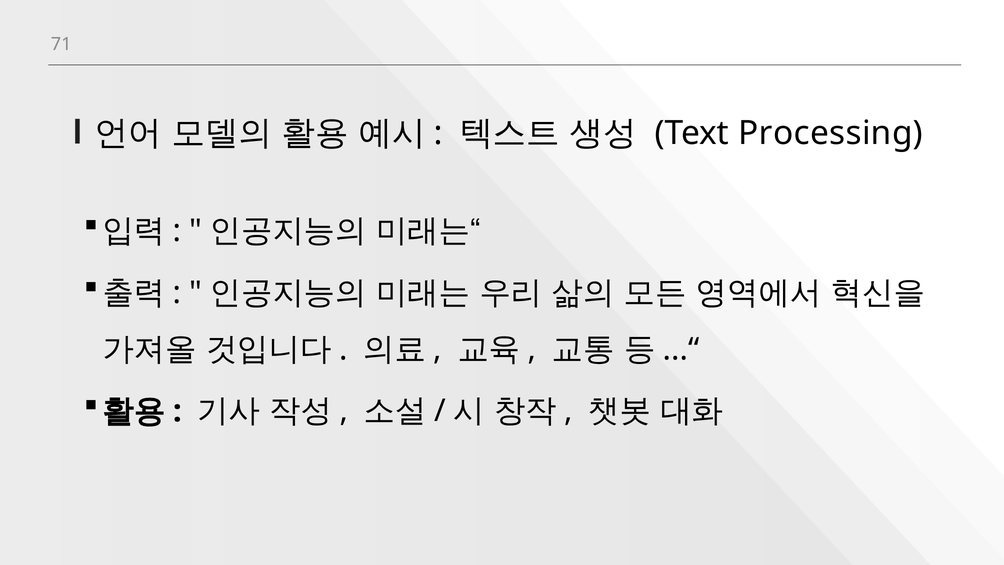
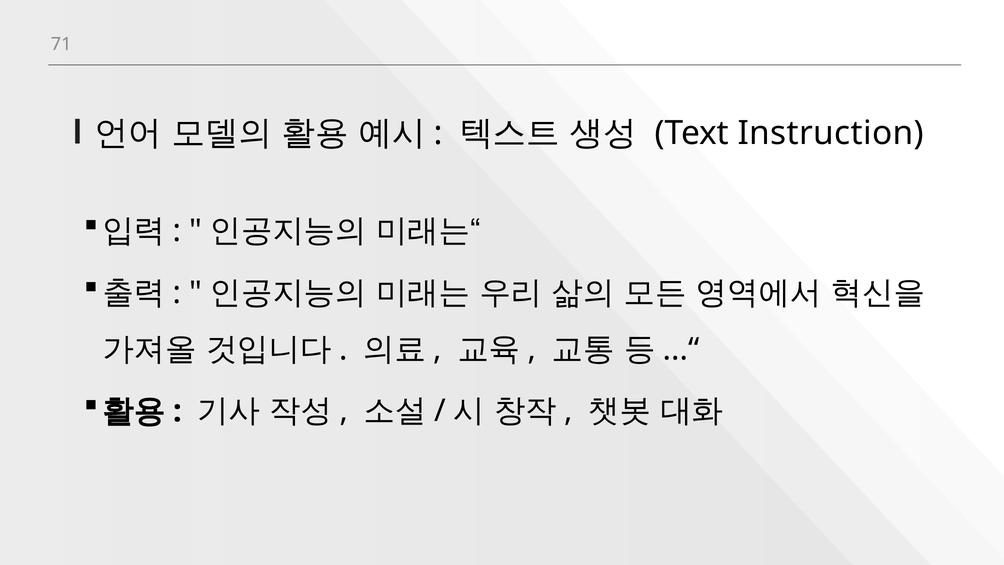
Processing: Processing -> Instruction
